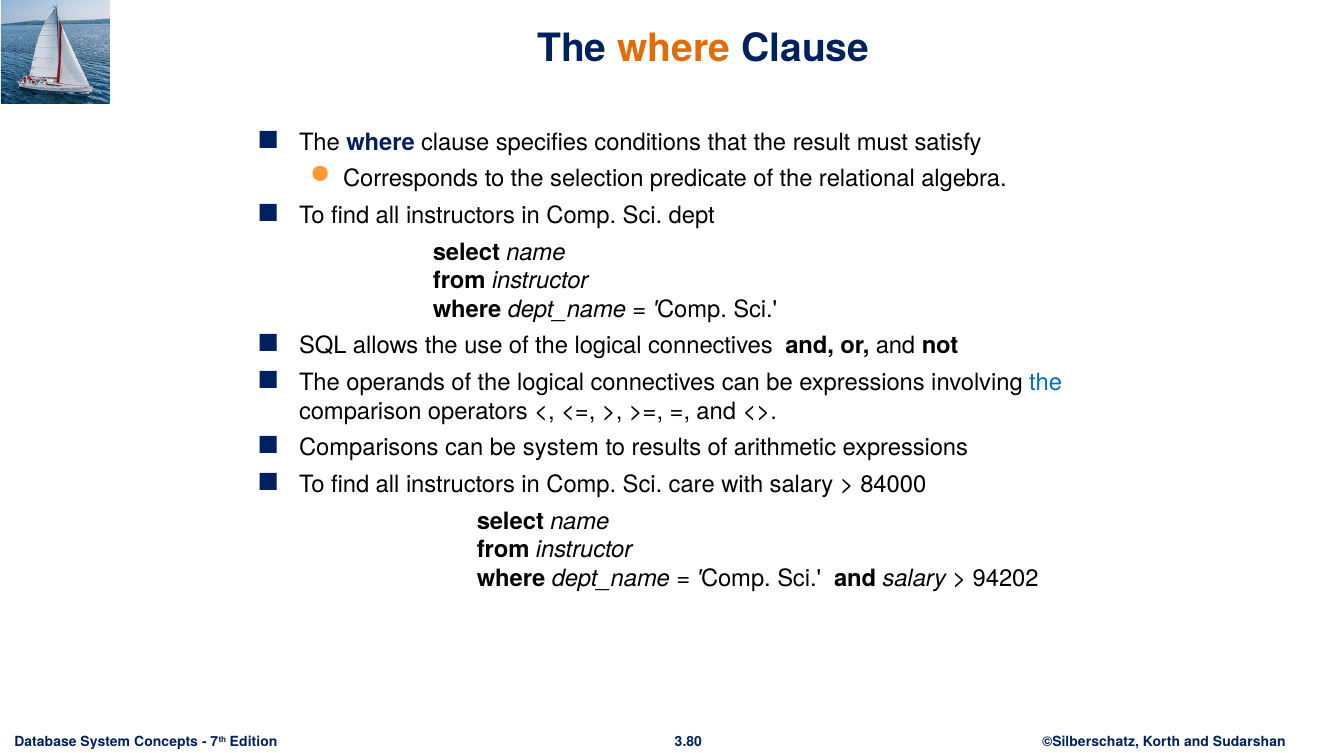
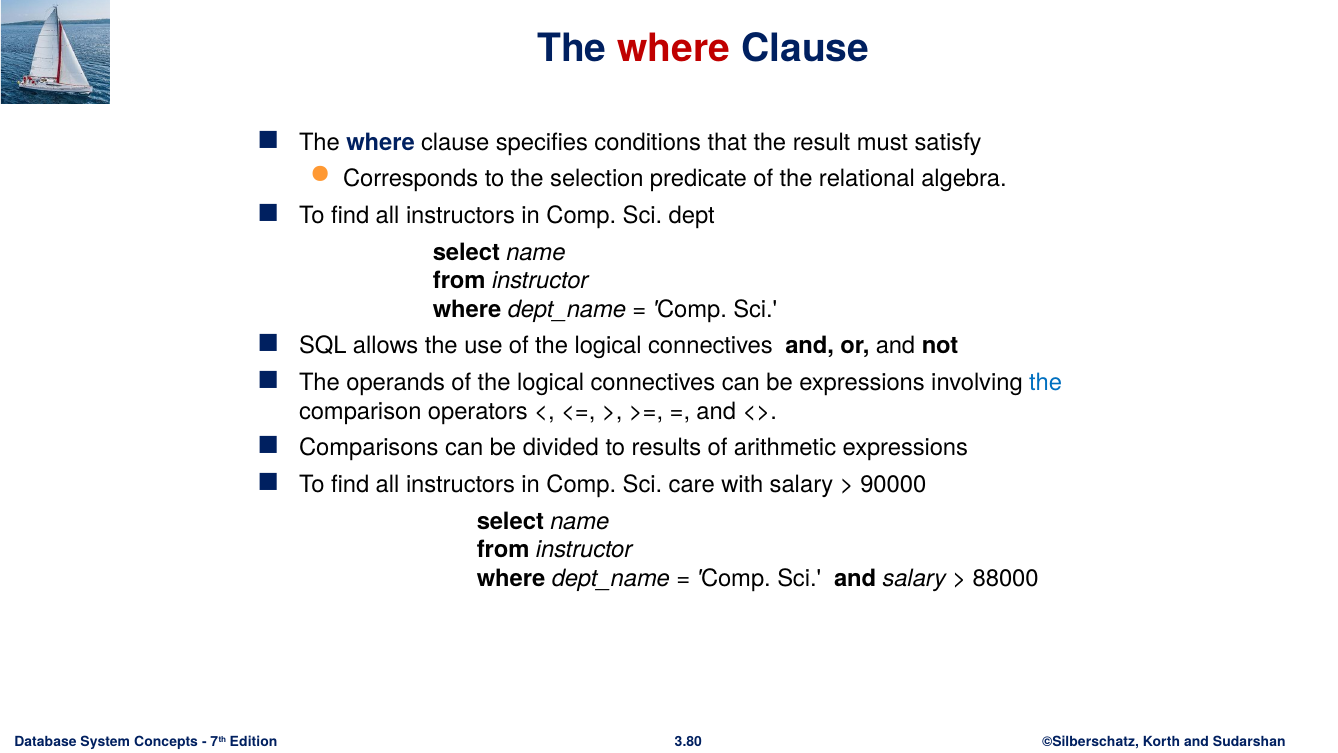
where at (674, 49) colour: orange -> red
be system: system -> divided
84000: 84000 -> 90000
94202: 94202 -> 88000
